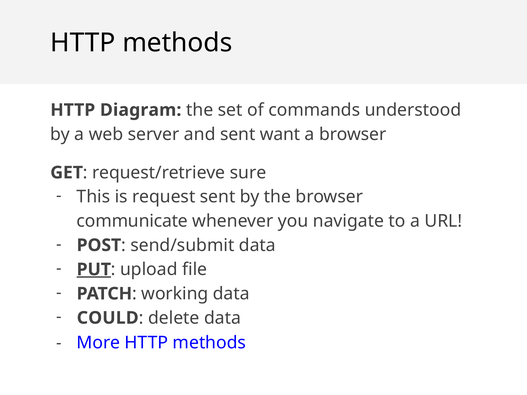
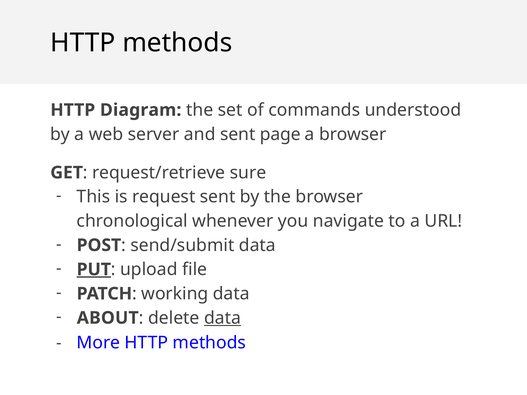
want: want -> page
communicate: communicate -> chronological
COULD: COULD -> ABOUT
data at (222, 318) underline: none -> present
